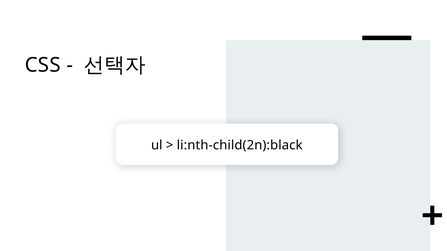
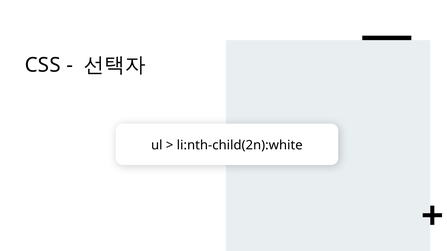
li:nth-child(2n):black: li:nth-child(2n):black -> li:nth-child(2n):white
